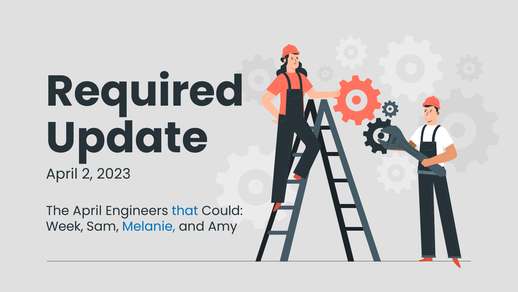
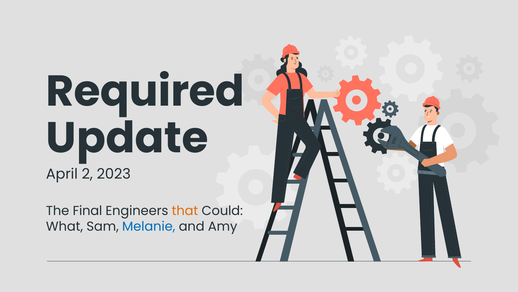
The April: April -> Final
that colour: blue -> orange
Week: Week -> What
